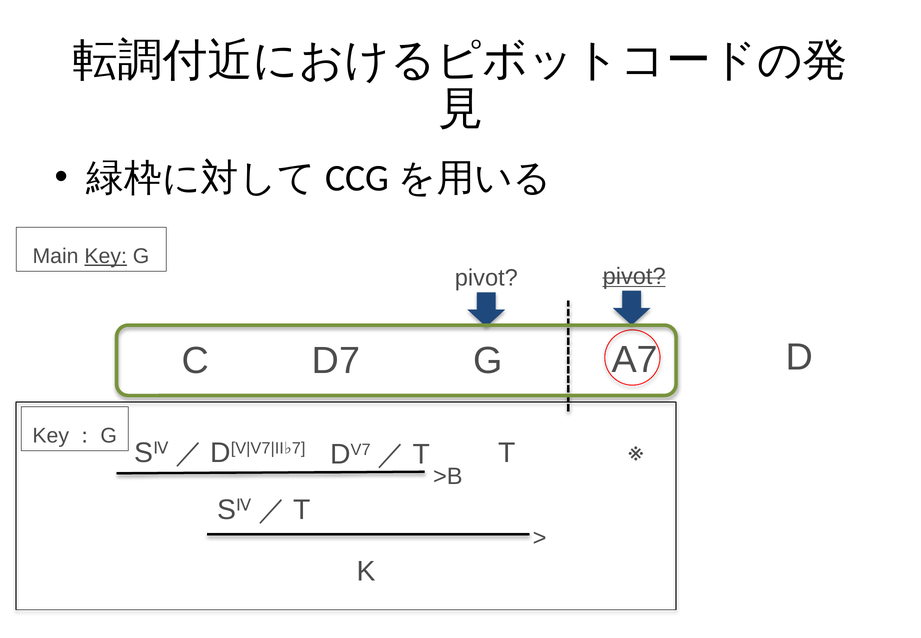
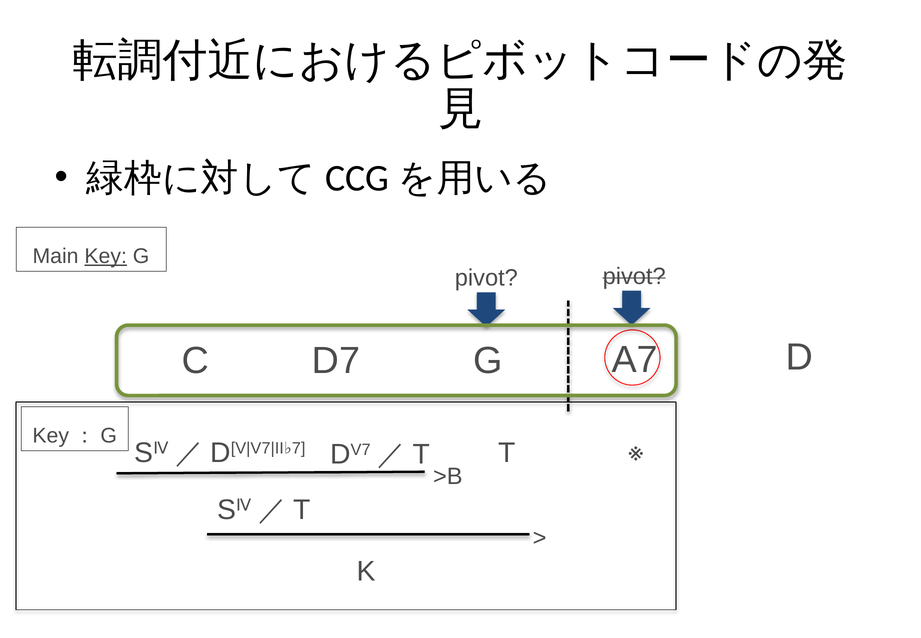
pivot at (634, 276) underline: present -> none
